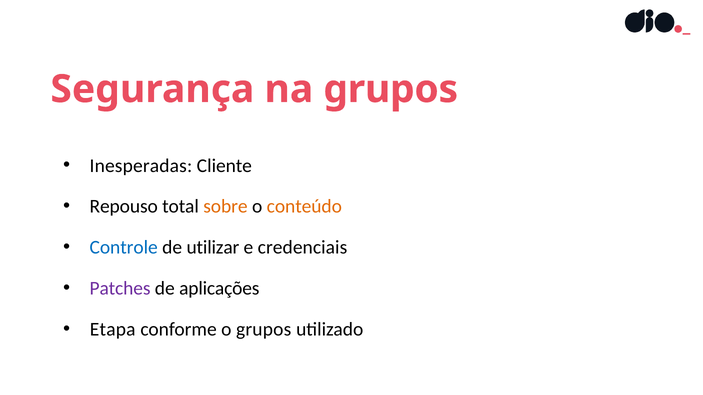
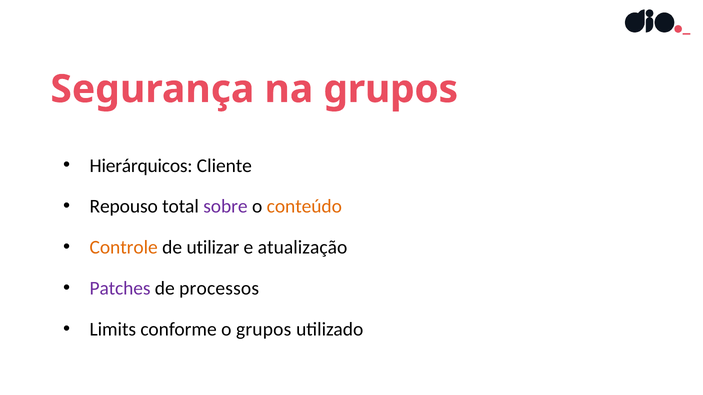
Inesperadas: Inesperadas -> Hierárquicos
sobre colour: orange -> purple
Controle colour: blue -> orange
credenciais: credenciais -> atualização
aplicações: aplicações -> processos
Etapa: Etapa -> Limits
